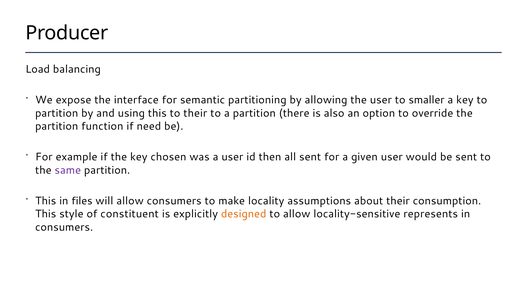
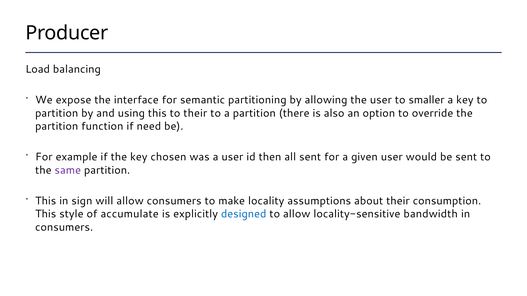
files: files -> sign
constituent: constituent -> accumulate
designed colour: orange -> blue
represents: represents -> bandwidth
